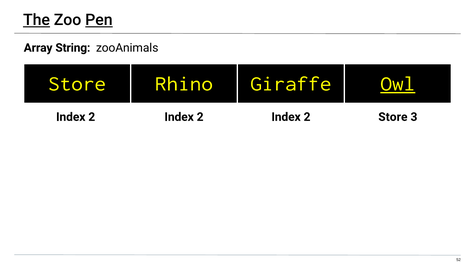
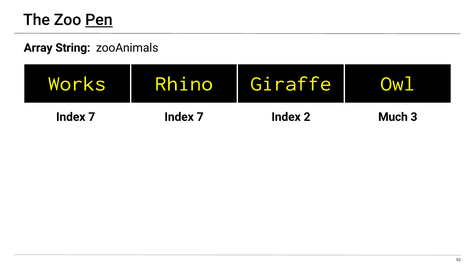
The underline: present -> none
Store at (77, 84): Store -> Works
Owl underline: present -> none
2 at (92, 117): 2 -> 7
2 at (200, 117): 2 -> 7
2 Store: Store -> Much
